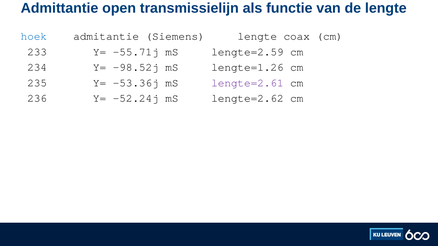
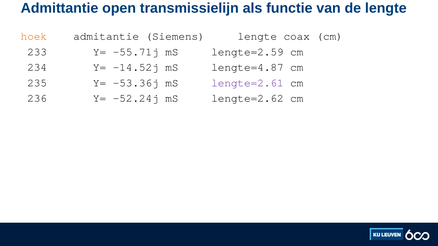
hoek colour: blue -> orange
-98.52j: -98.52j -> -14.52j
lengte=1.26: lengte=1.26 -> lengte=4.87
